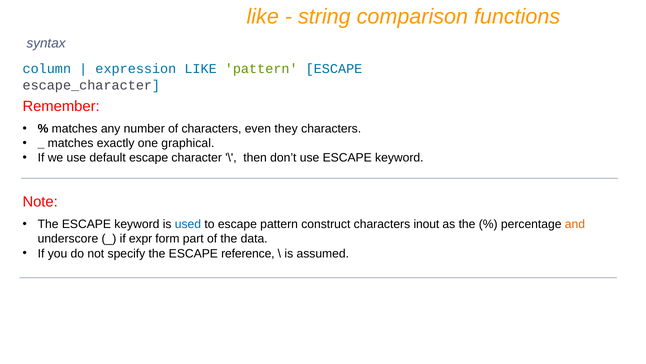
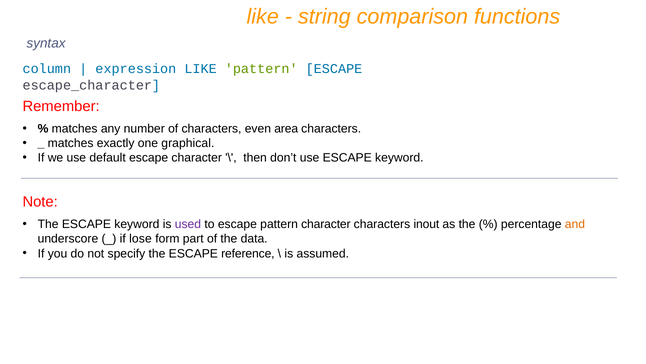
they: they -> area
used colour: blue -> purple
pattern construct: construct -> character
expr: expr -> lose
